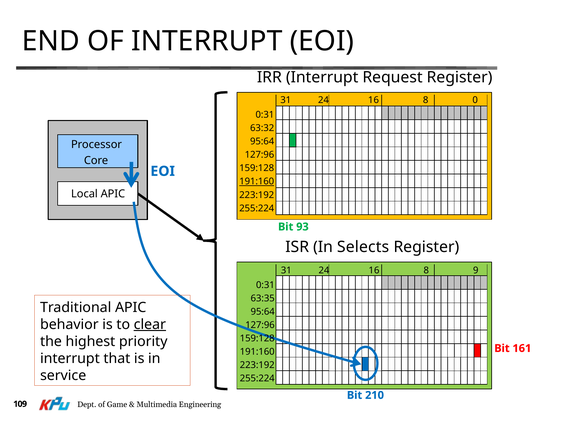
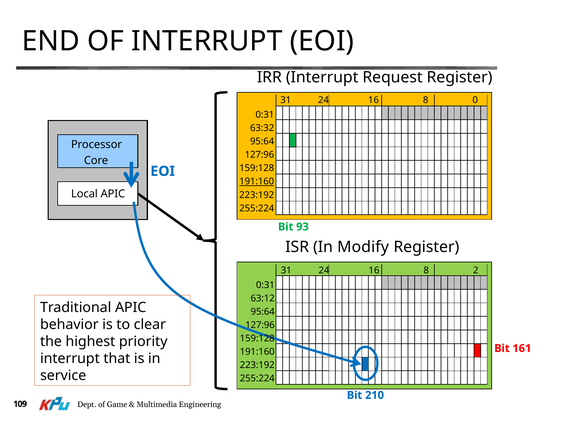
Selects: Selects -> Modify
9: 9 -> 2
63:35: 63:35 -> 63:12
clear underline: present -> none
